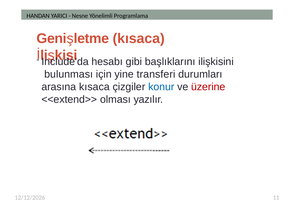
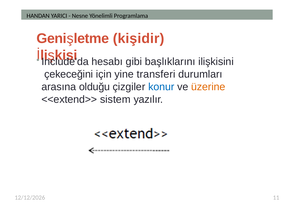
Genişletme kısaca: kısaca -> kişidir
bulunması: bulunması -> çekeceğini
arasına kısaca: kısaca -> olduğu
üzerine colour: red -> orange
olması: olması -> sistem
